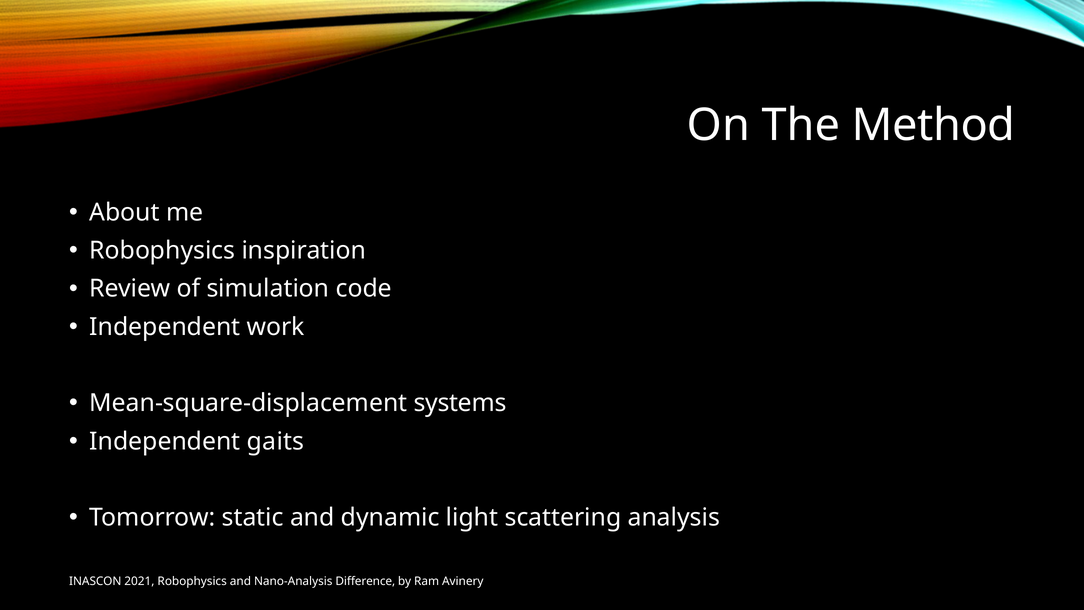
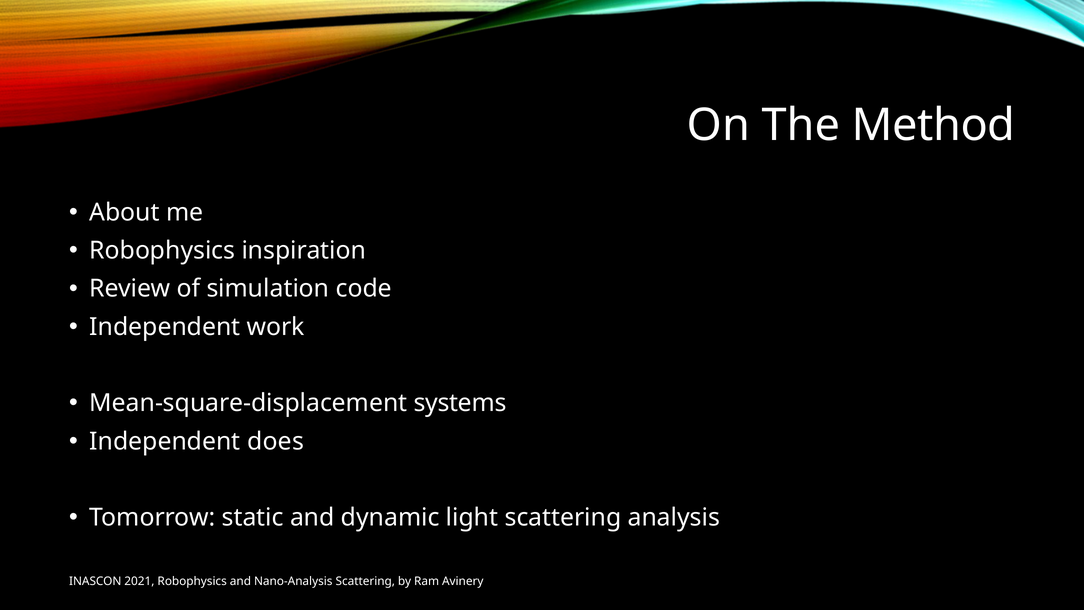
gaits: gaits -> does
Nano-Analysis Difference: Difference -> Scattering
